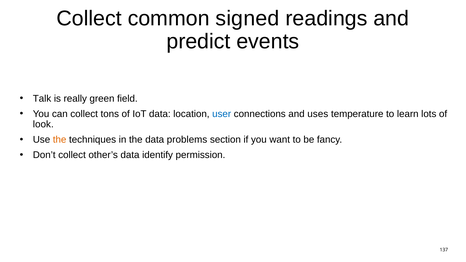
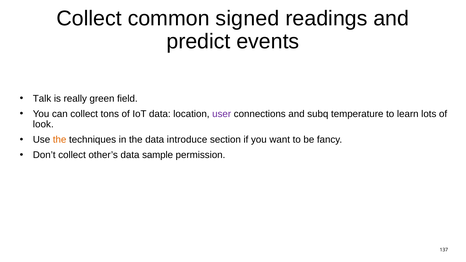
user colour: blue -> purple
uses: uses -> subq
problems: problems -> introduce
identify: identify -> sample
